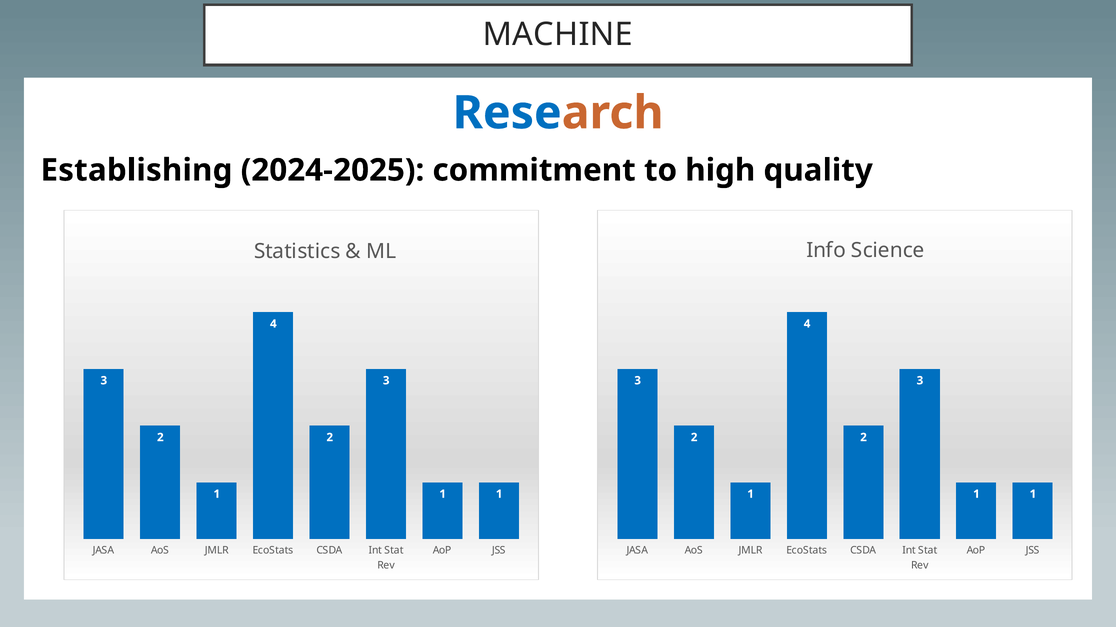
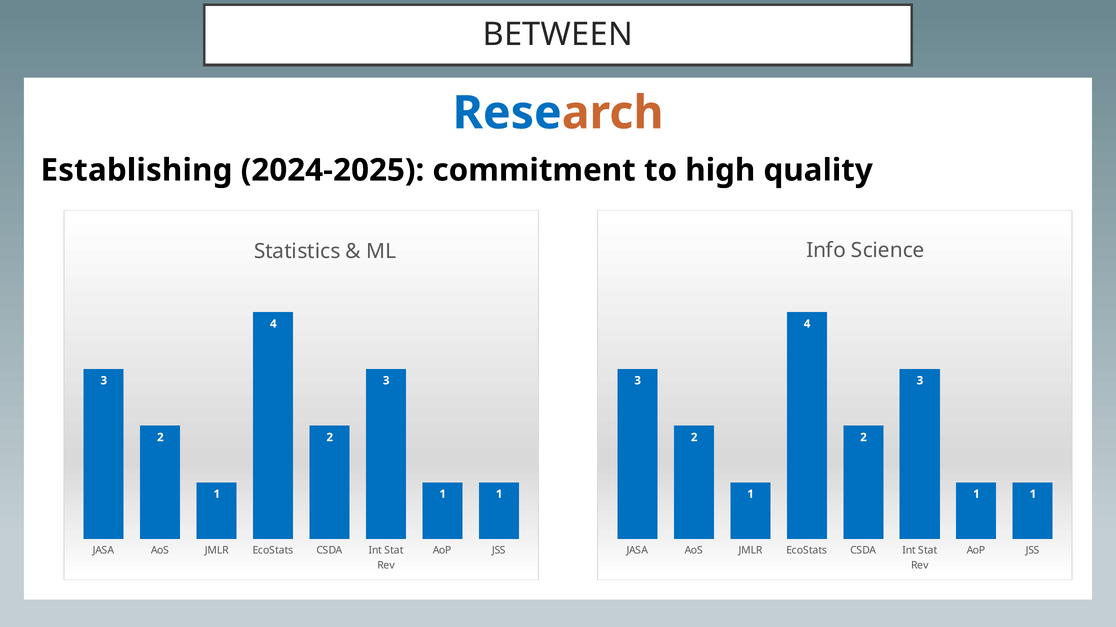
MACHINE: MACHINE -> BETWEEN
